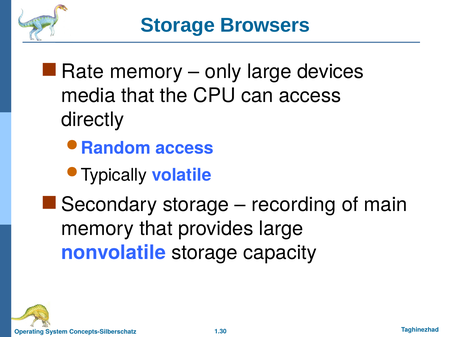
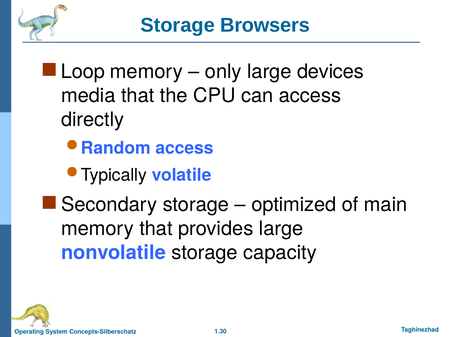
Rate: Rate -> Loop
recording: recording -> optimized
